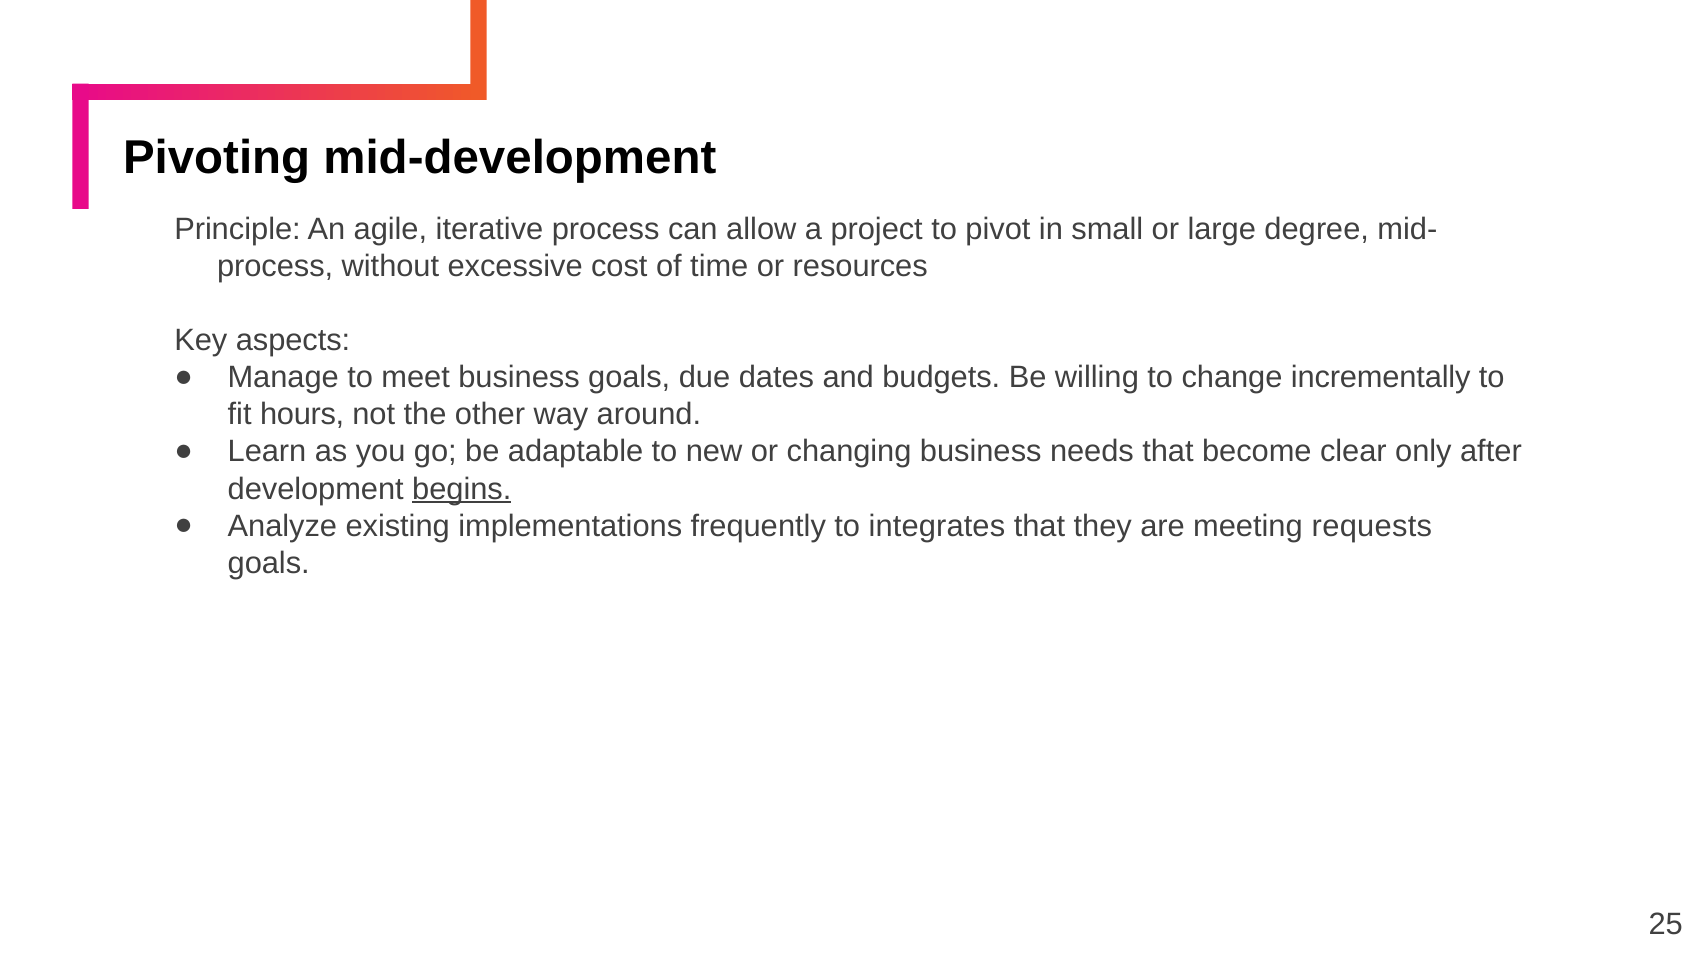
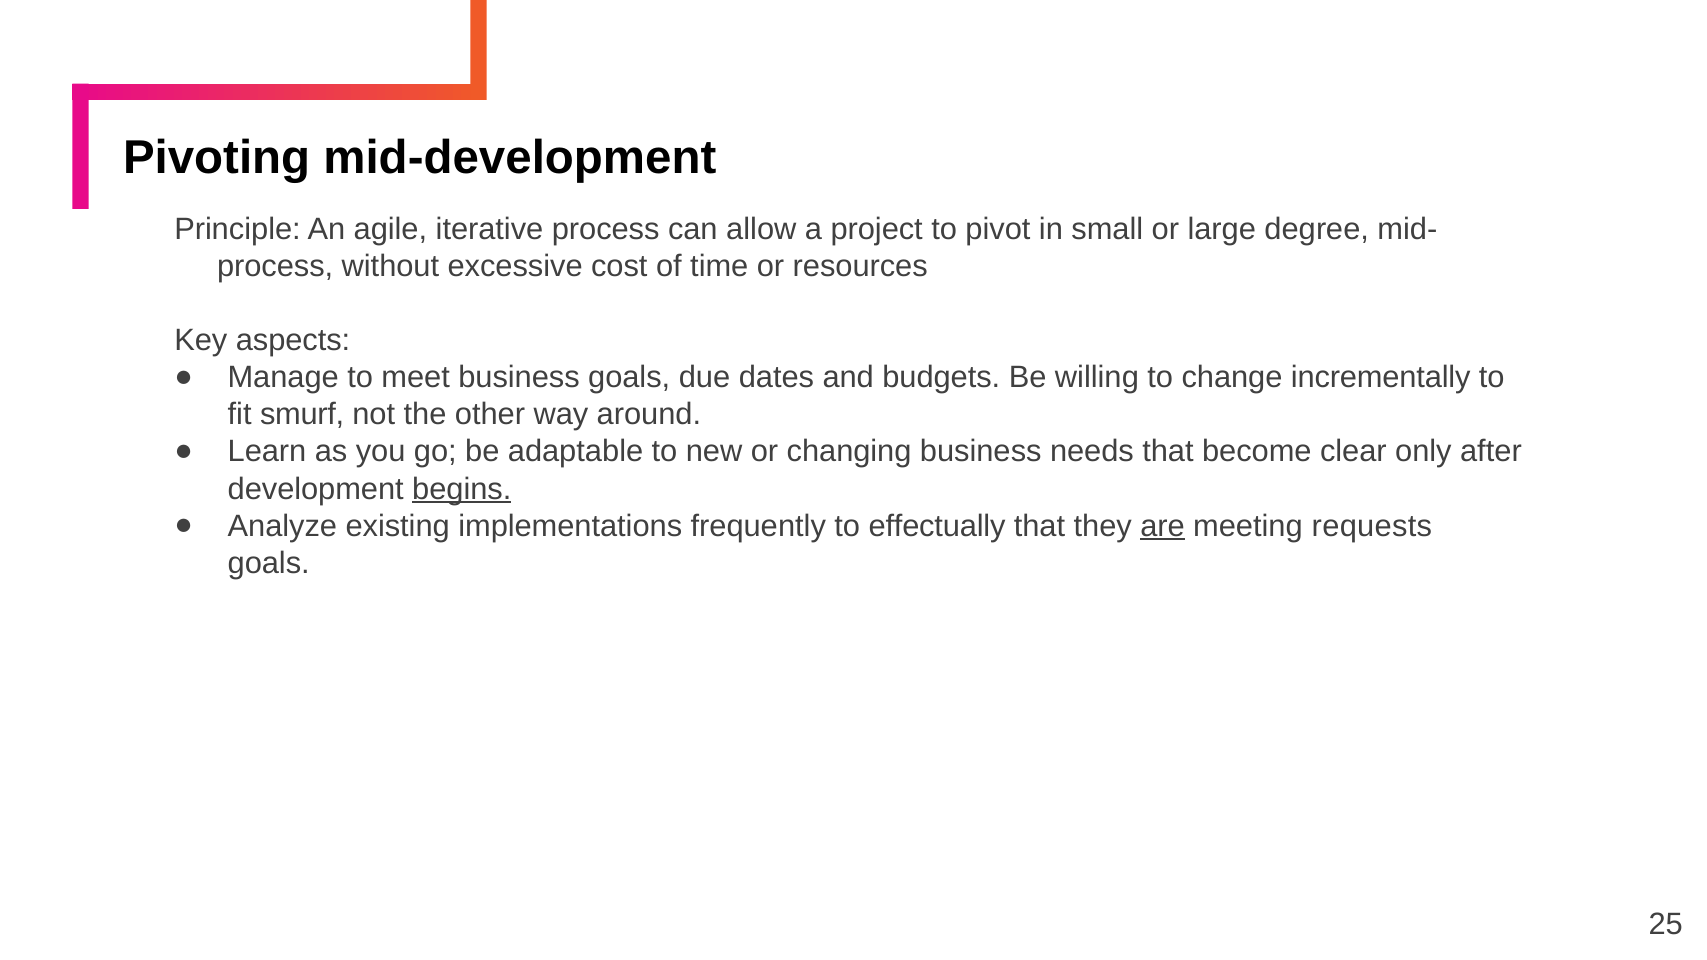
hours: hours -> smurf
integrates: integrates -> effectually
are underline: none -> present
